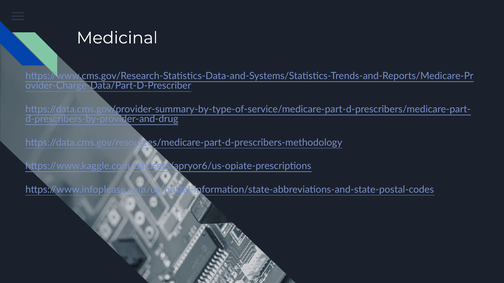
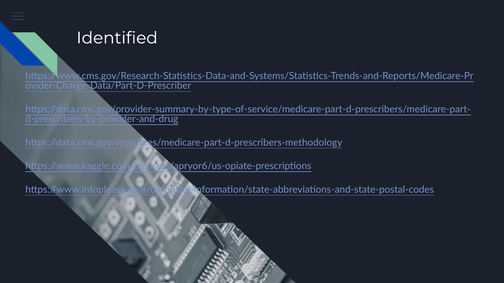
Medicinal: Medicinal -> Identified
